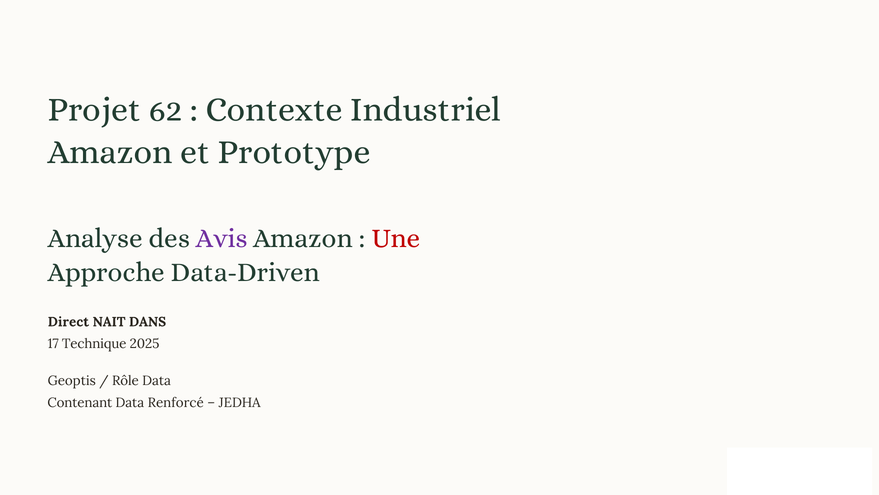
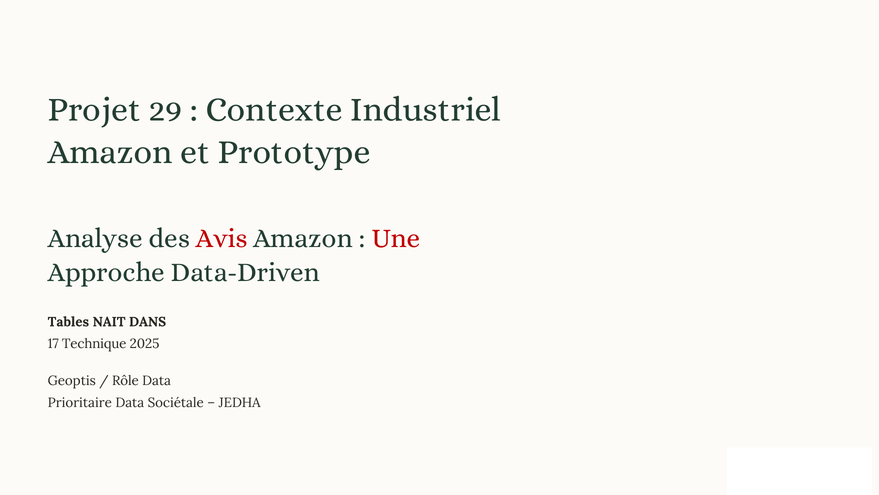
62: 62 -> 29
Avis colour: purple -> red
Direct: Direct -> Tables
Contenant: Contenant -> Prioritaire
Renforcé: Renforcé -> Sociétale
